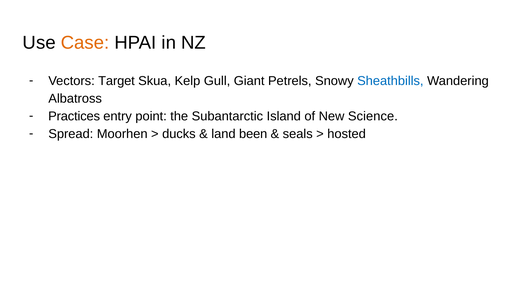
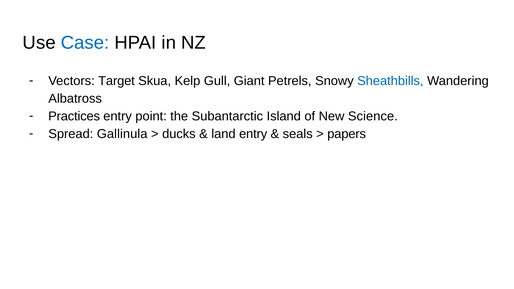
Case colour: orange -> blue
Moorhen: Moorhen -> Gallinula
land been: been -> entry
hosted: hosted -> papers
